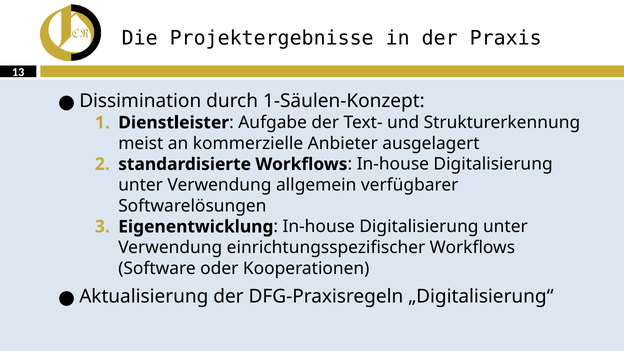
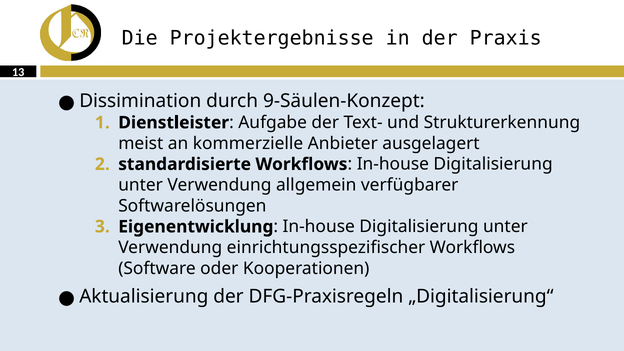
1-Säulen-Konzept: 1-Säulen-Konzept -> 9-Säulen-Konzept
